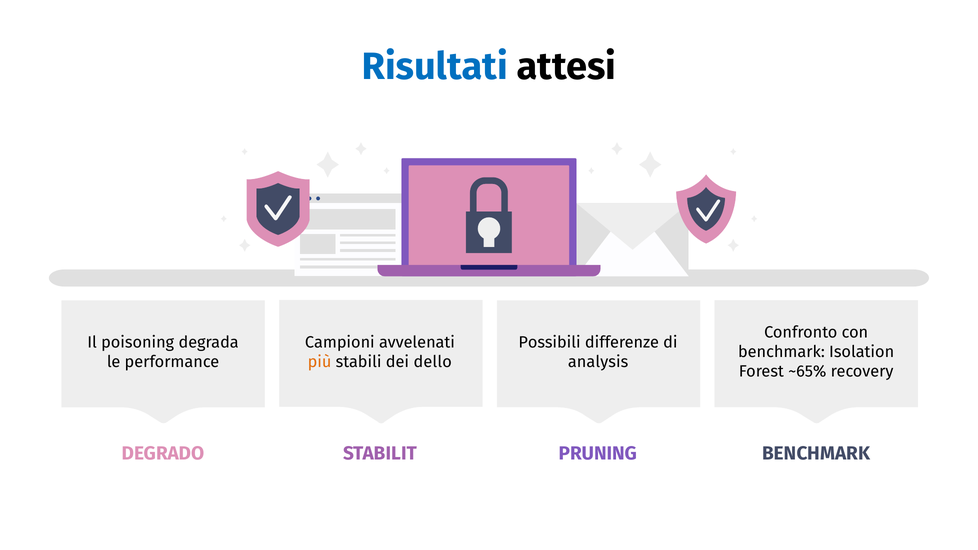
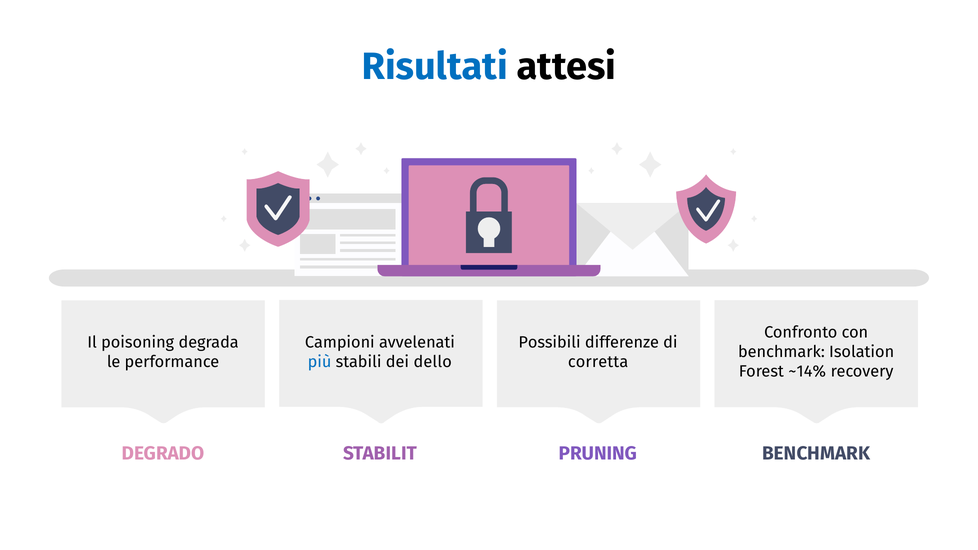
più colour: orange -> blue
analysis: analysis -> corretta
~65%: ~65% -> ~14%
